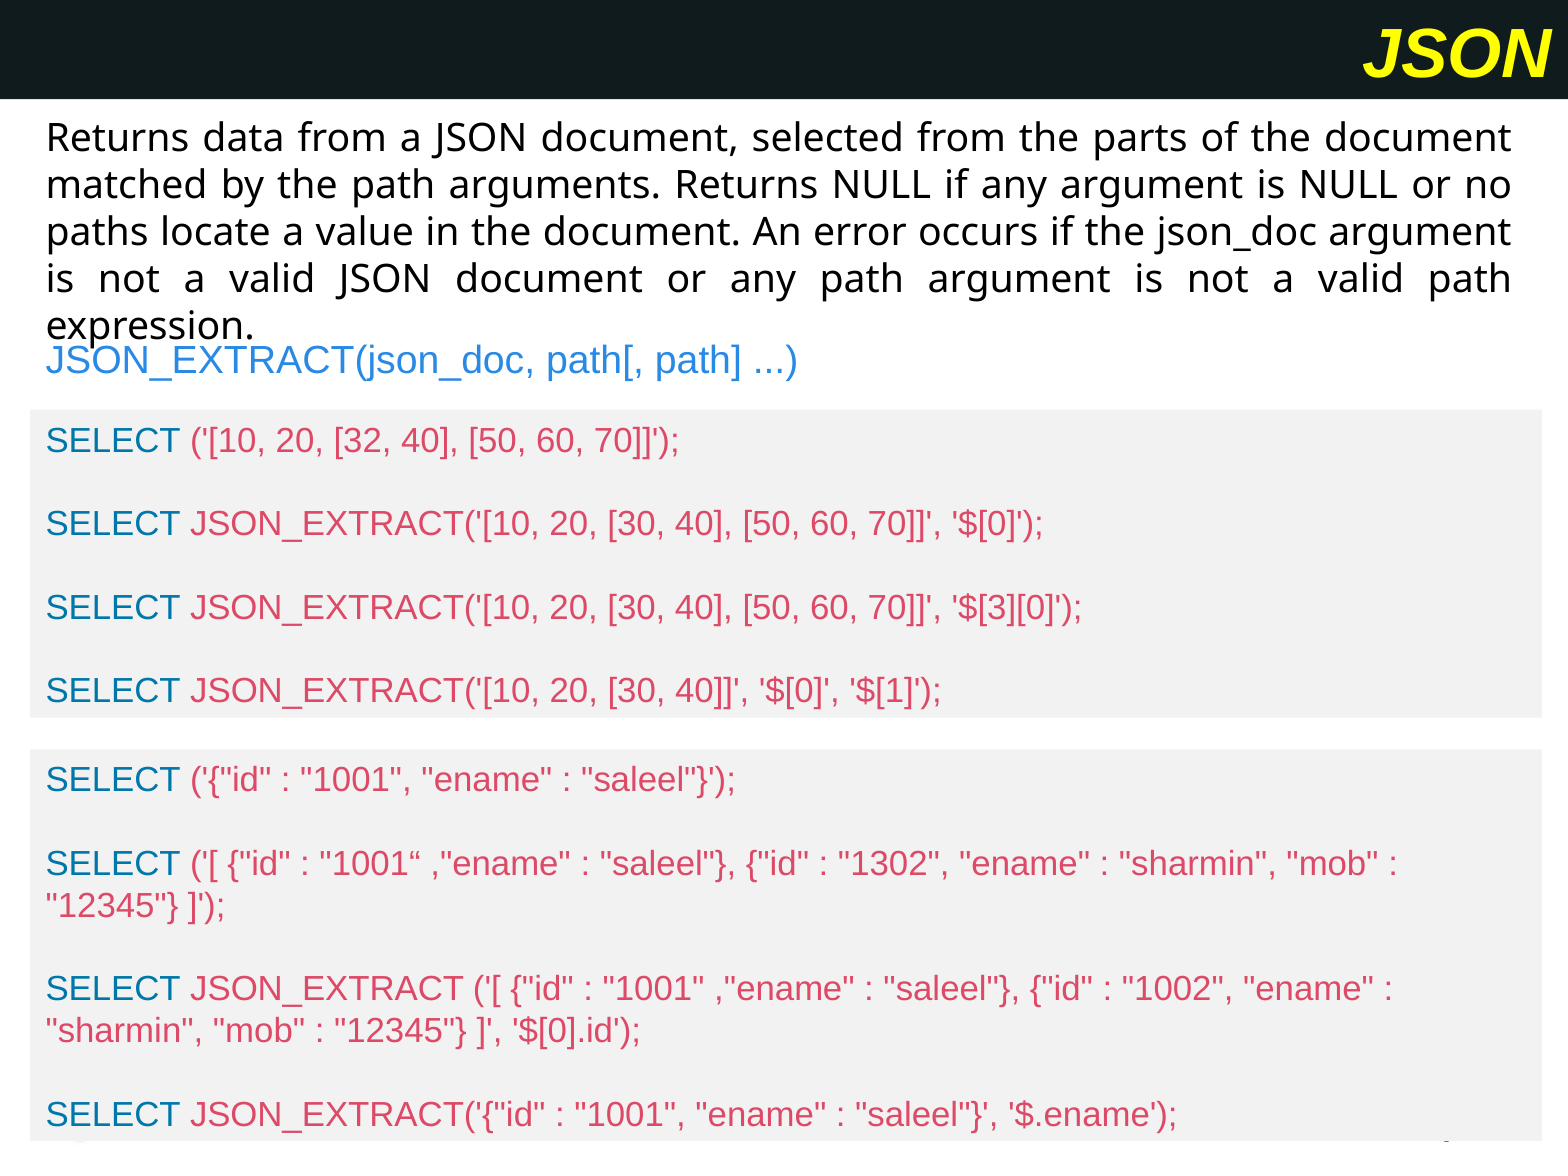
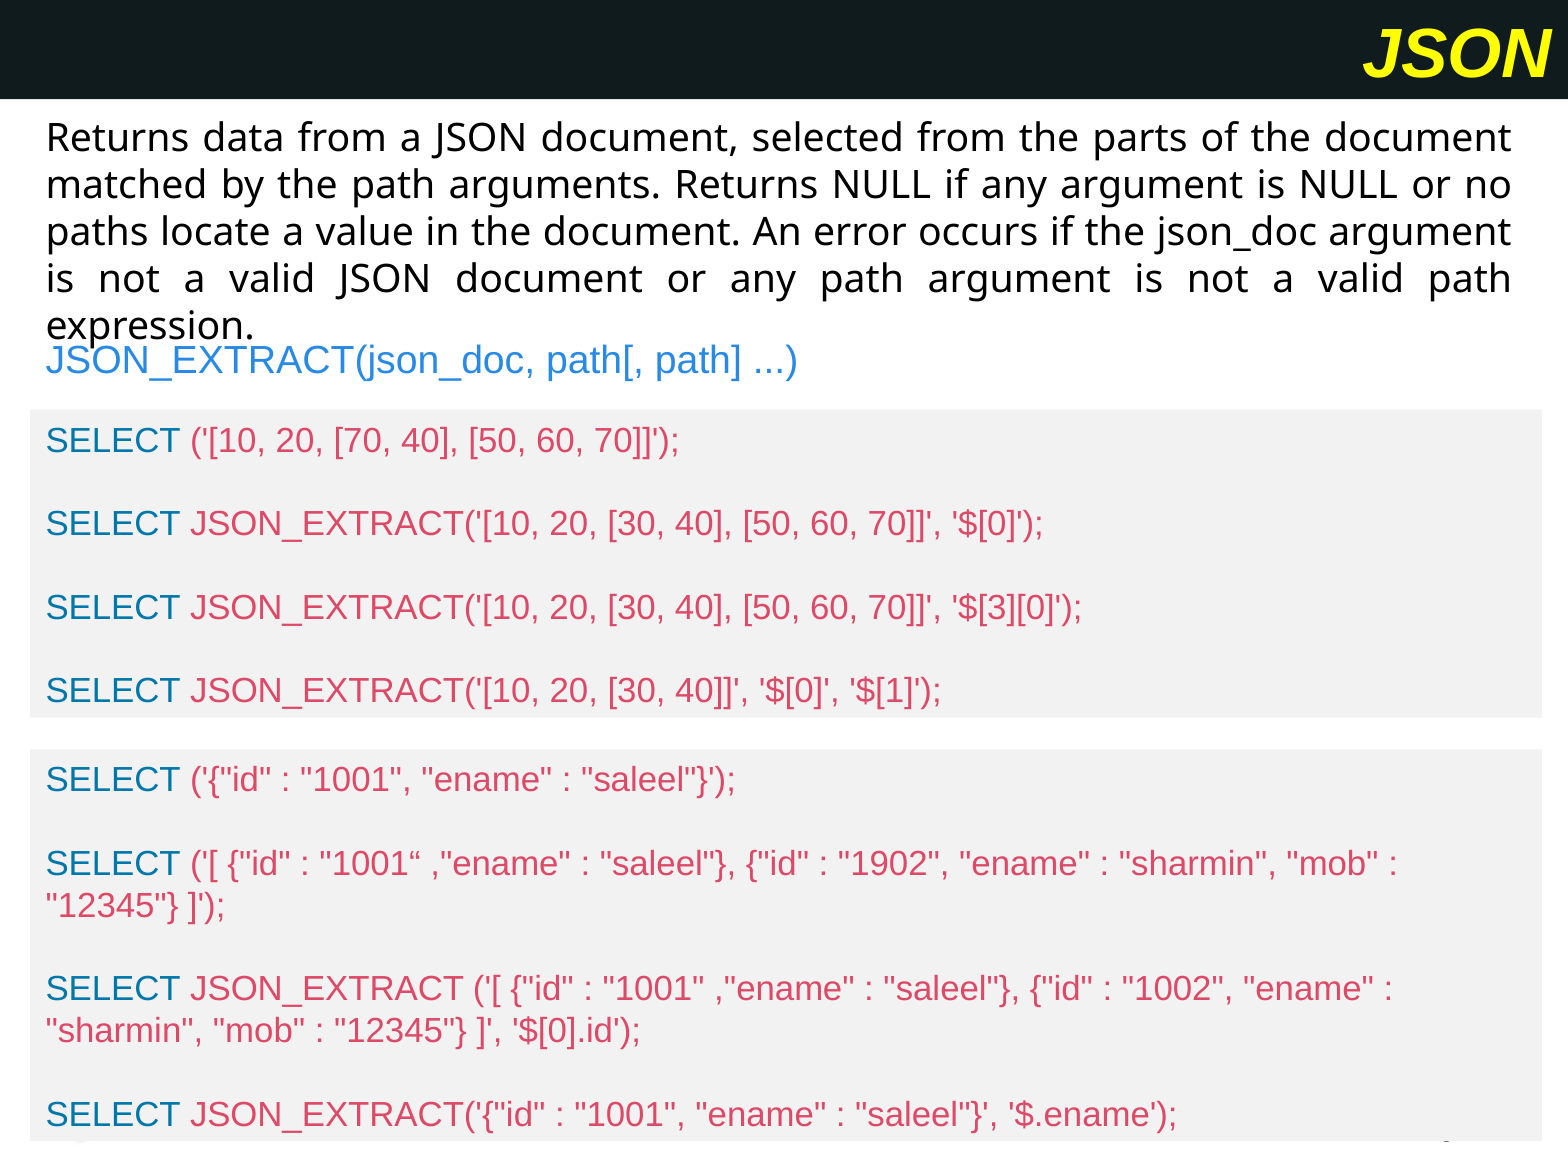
20 32: 32 -> 70
1302: 1302 -> 1902
